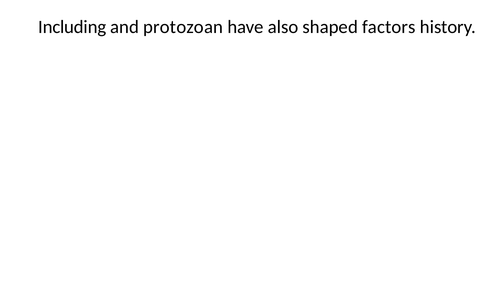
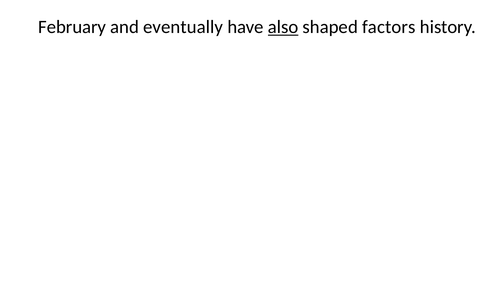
Including: Including -> February
protozoan: protozoan -> eventually
also underline: none -> present
